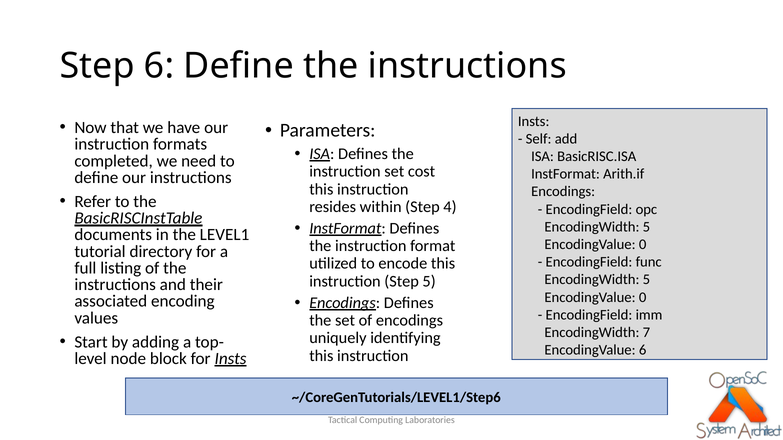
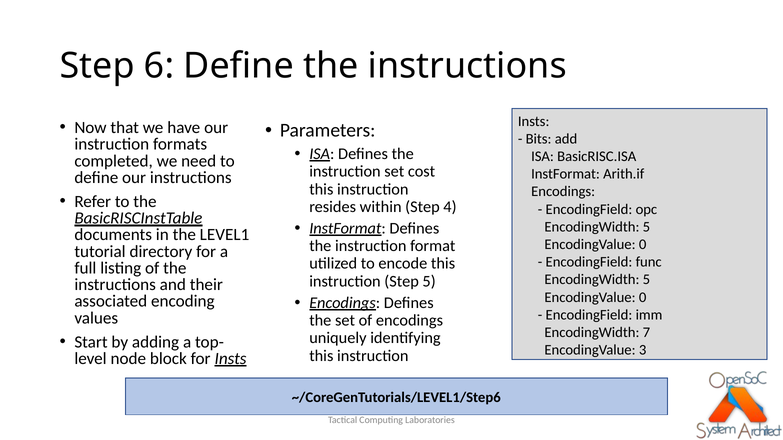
Self: Self -> Bits
EncodingValue 6: 6 -> 3
